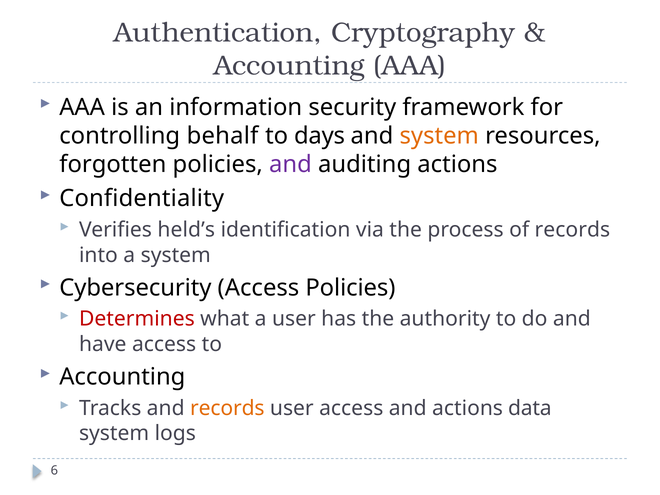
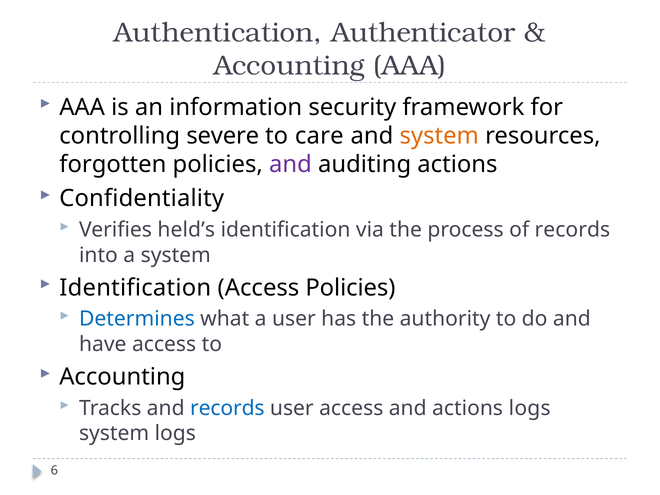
Cryptography: Cryptography -> Authenticator
behalf: behalf -> severe
days: days -> care
Cybersecurity at (135, 288): Cybersecurity -> Identification
Determines colour: red -> blue
records at (227, 408) colour: orange -> blue
actions data: data -> logs
